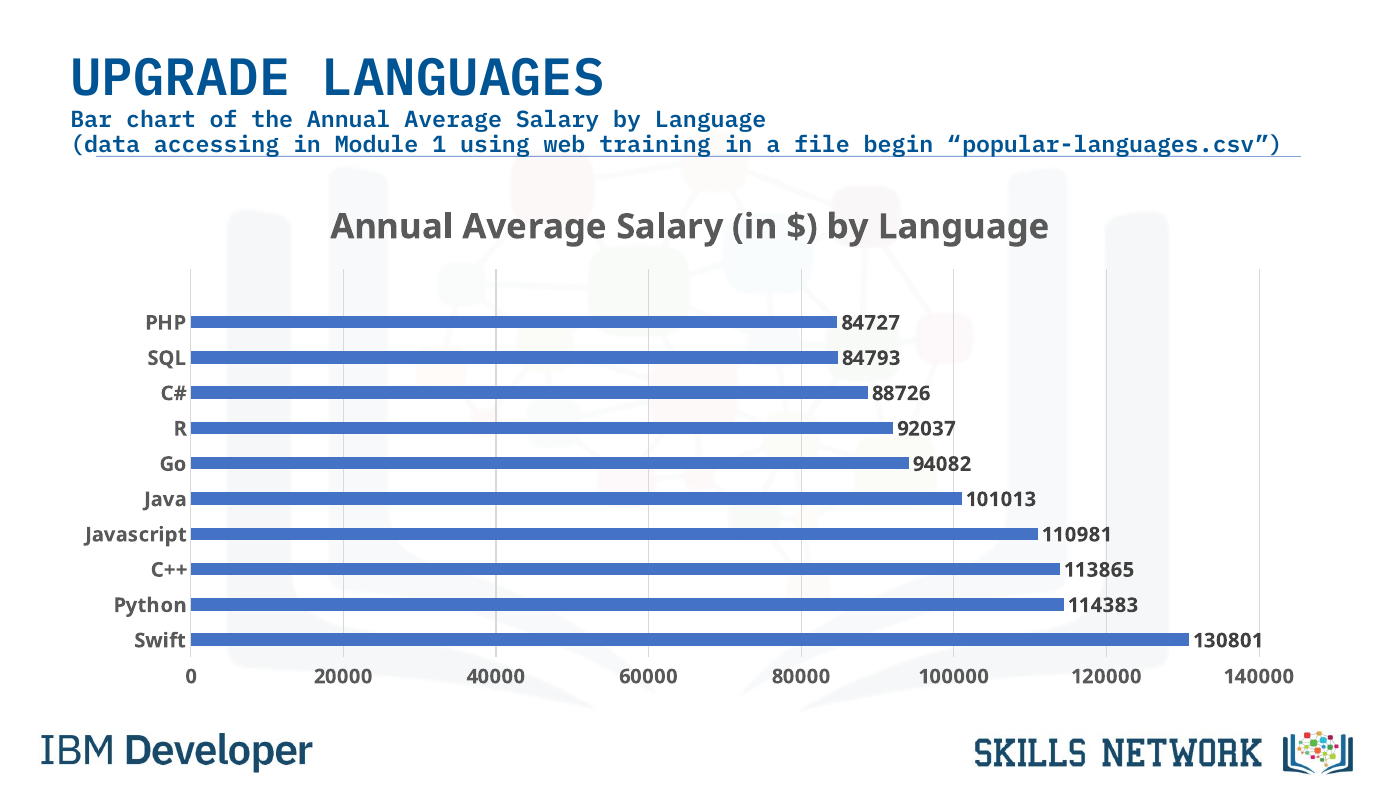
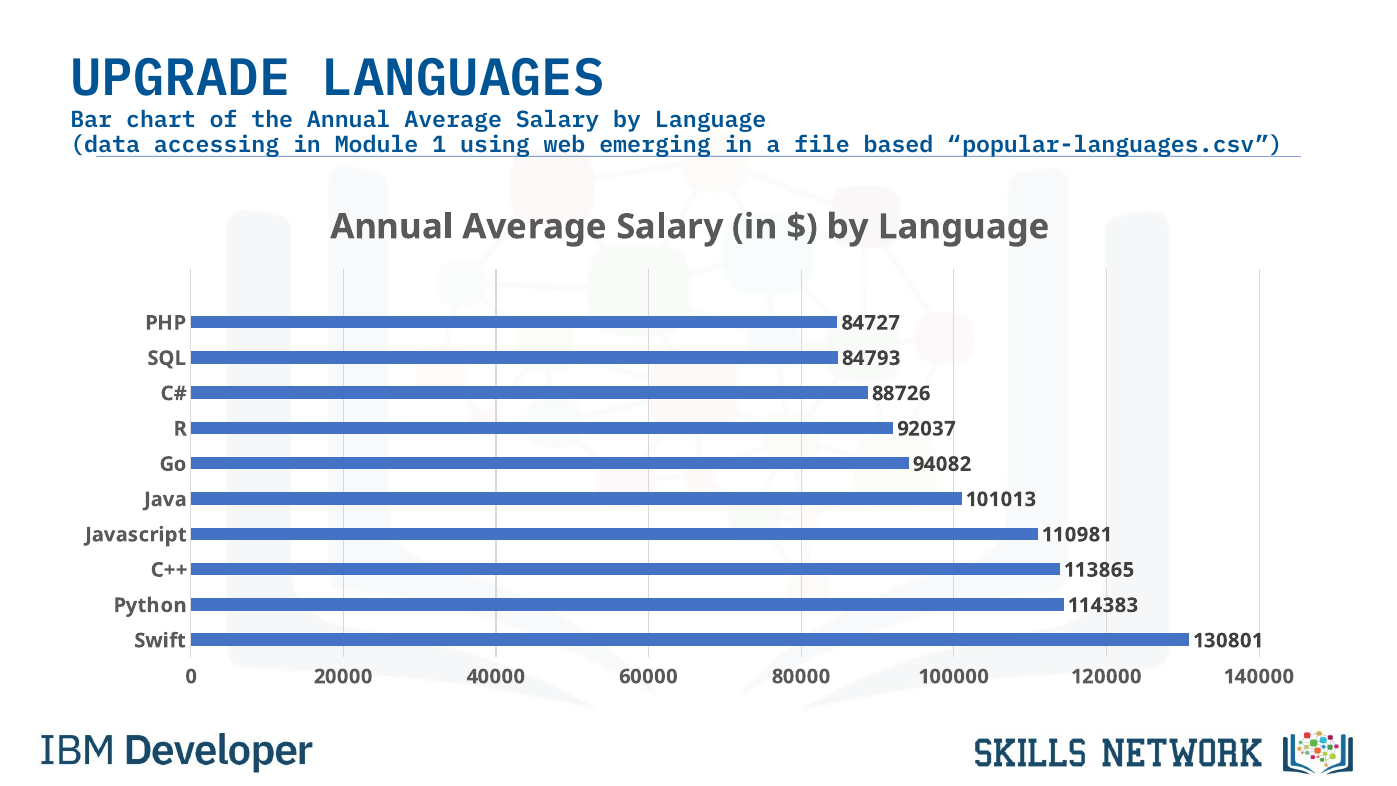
training: training -> emerging
begin: begin -> based
